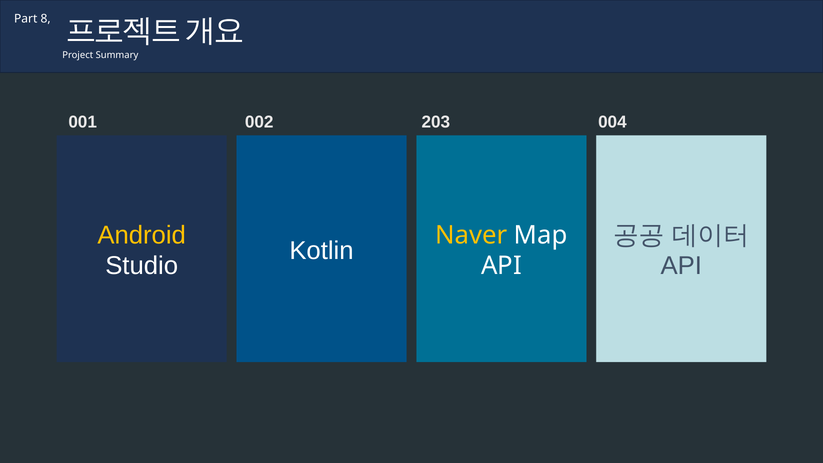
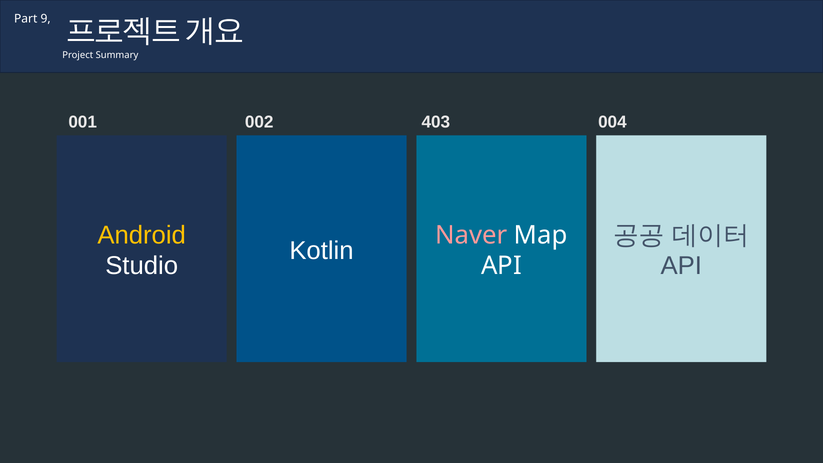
8: 8 -> 9
203: 203 -> 403
Naver colour: yellow -> pink
